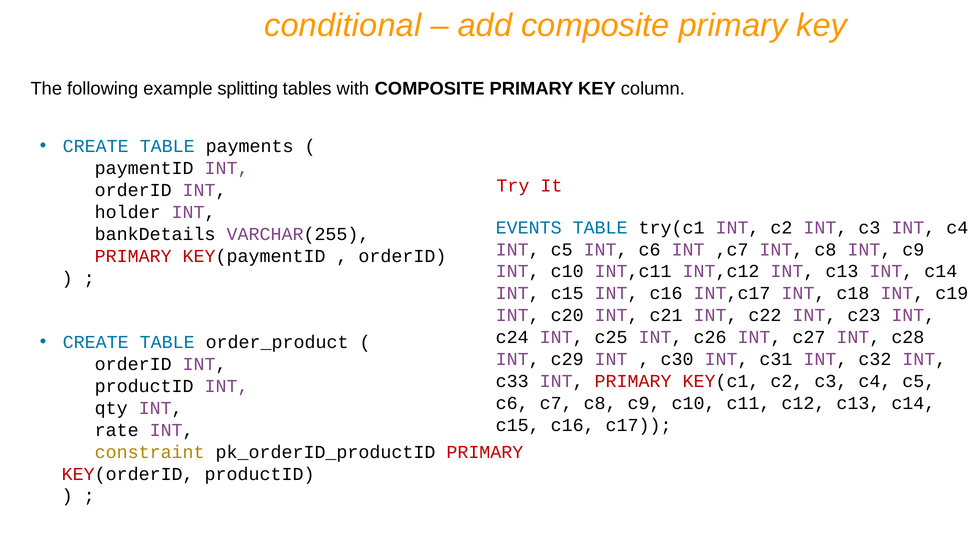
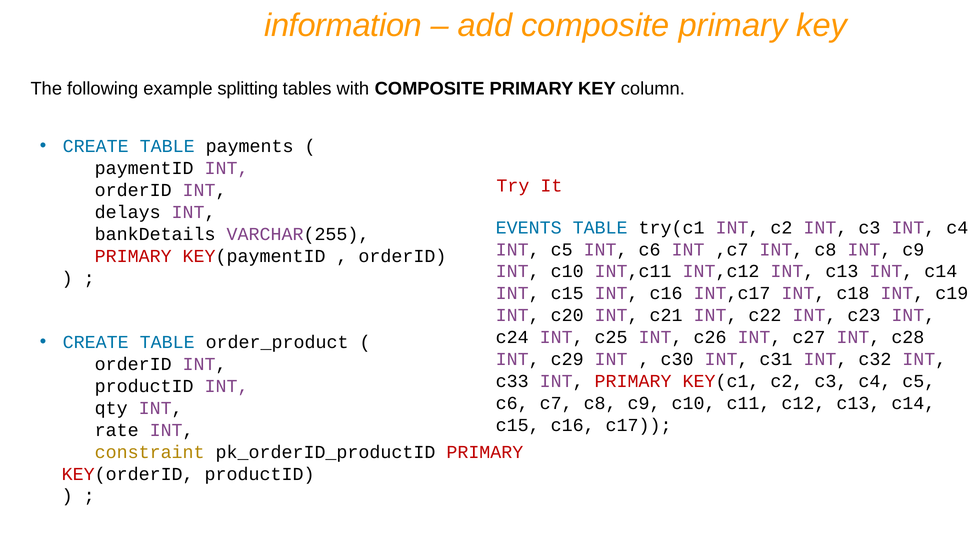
conditional: conditional -> information
holder: holder -> delays
